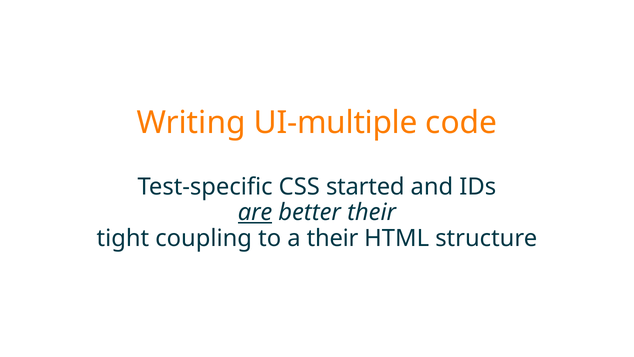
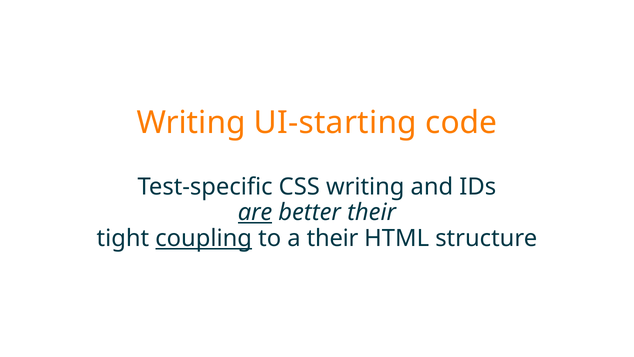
UI-multiple: UI-multiple -> UI-starting
CSS started: started -> writing
coupling underline: none -> present
